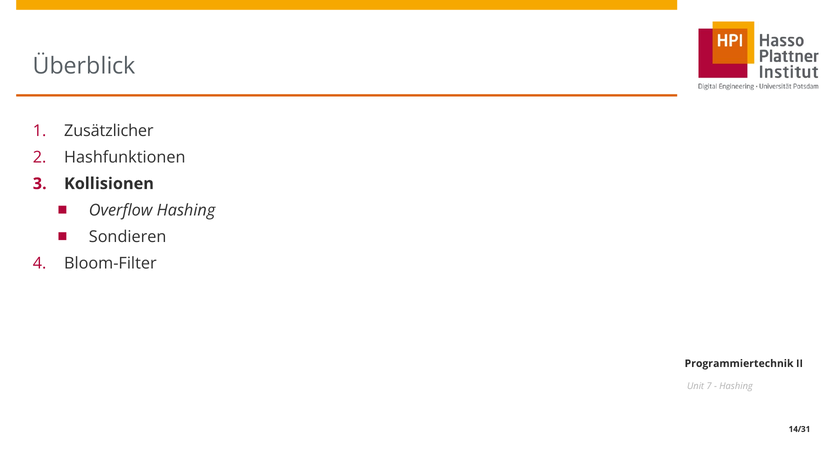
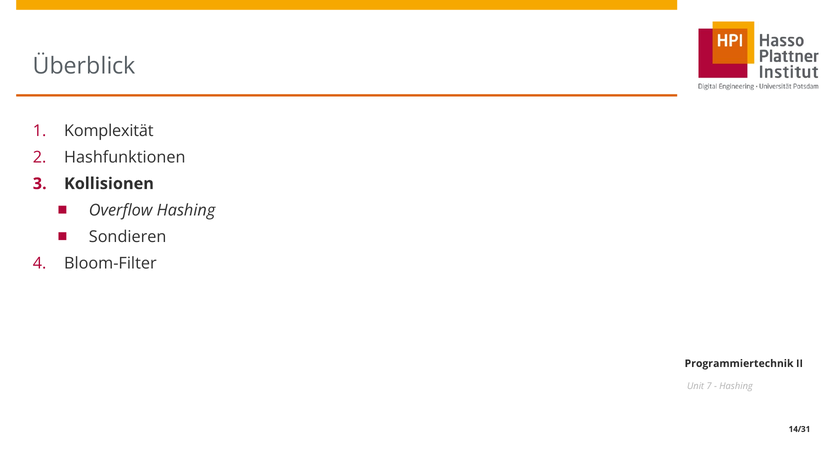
Zusätzlicher: Zusätzlicher -> Komplexität
